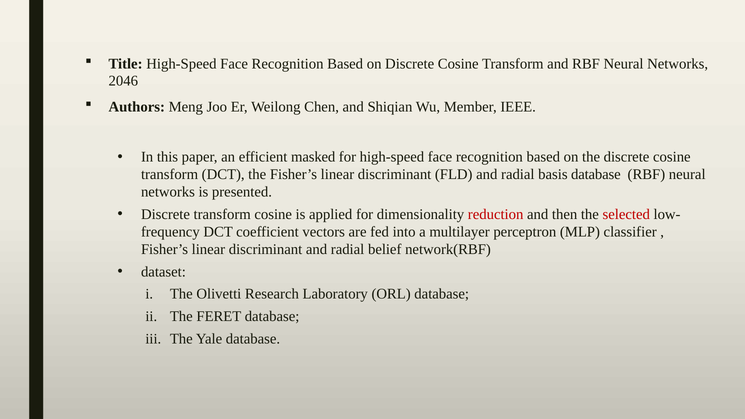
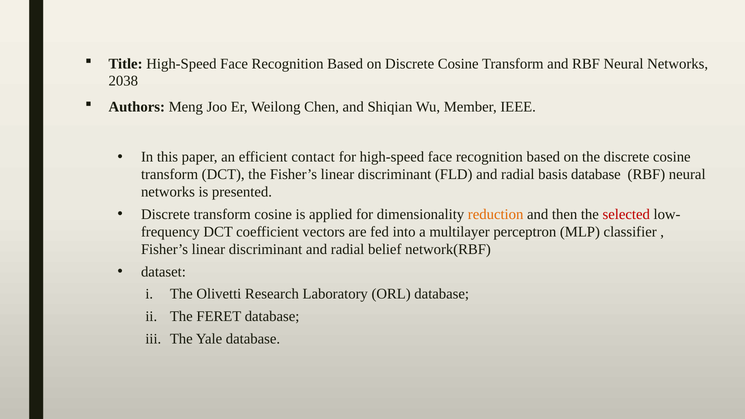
2046: 2046 -> 2038
masked: masked -> contact
reduction colour: red -> orange
